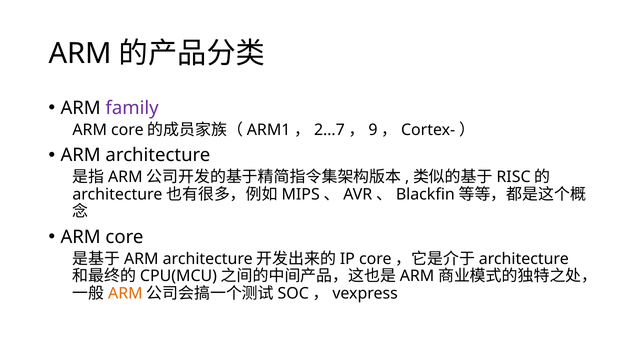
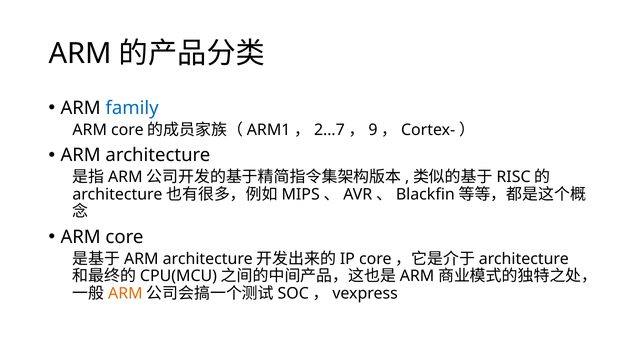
family colour: purple -> blue
